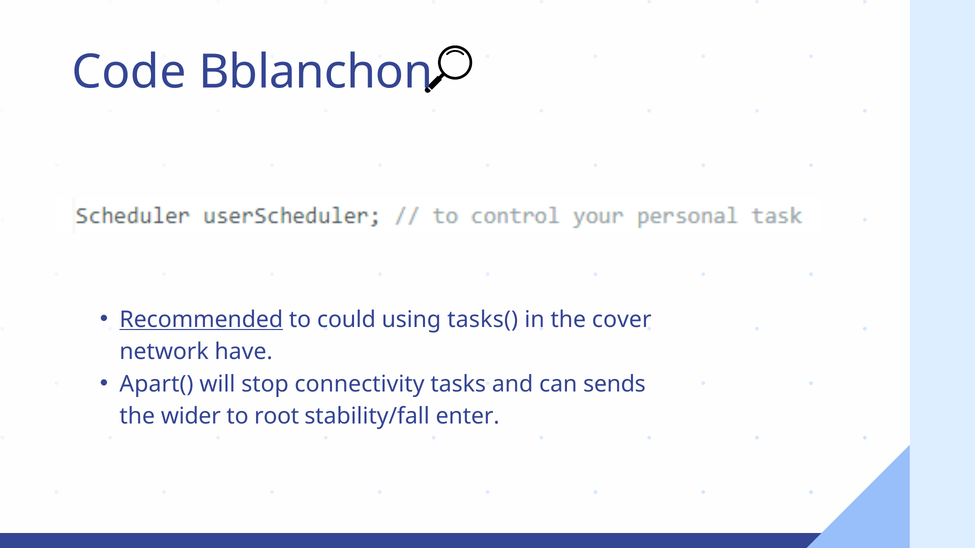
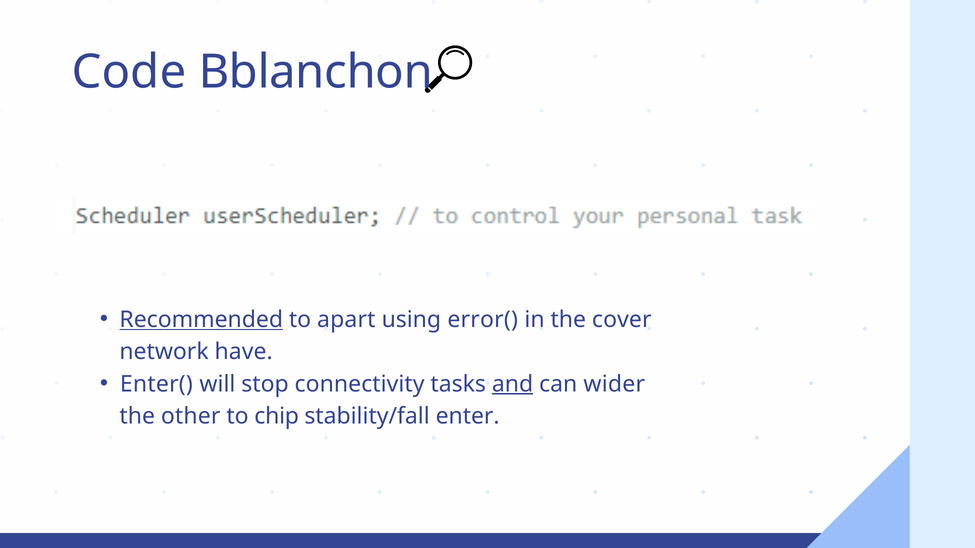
could: could -> apart
tasks(: tasks( -> error(
Apart(: Apart( -> Enter(
and underline: none -> present
sends: sends -> wider
wider: wider -> other
root: root -> chip
